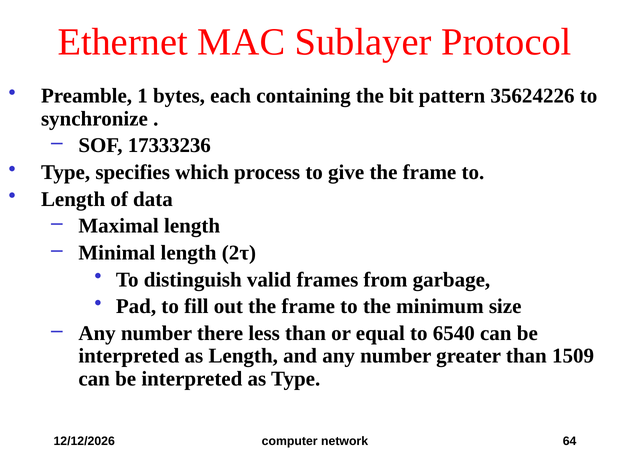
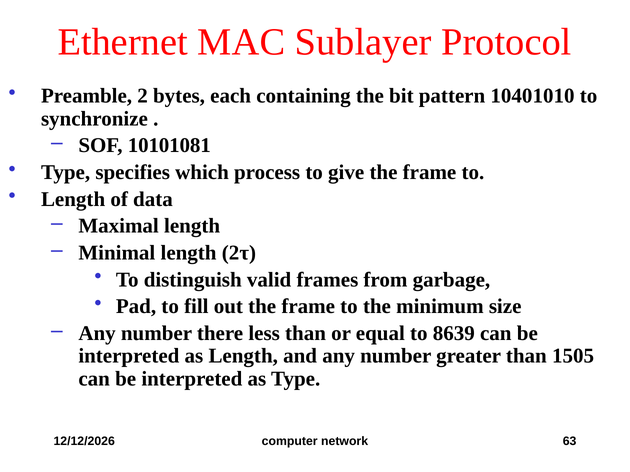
1: 1 -> 2
35624226: 35624226 -> 10401010
17333236: 17333236 -> 10101081
6540: 6540 -> 8639
1509: 1509 -> 1505
64: 64 -> 63
